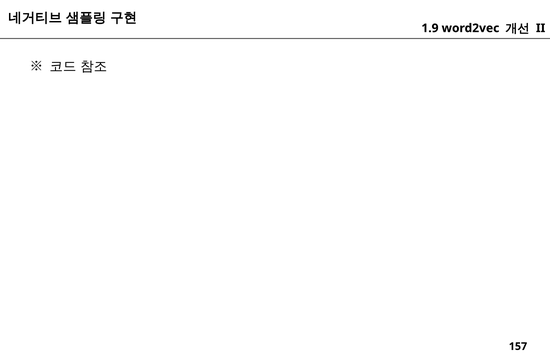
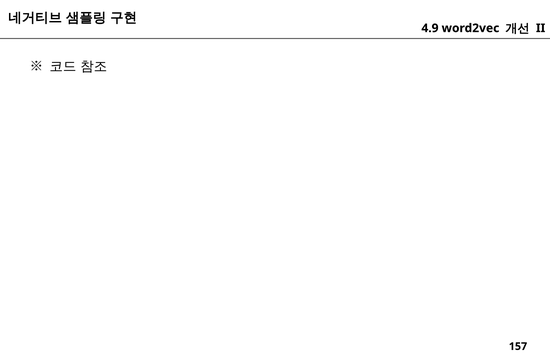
1.9: 1.9 -> 4.9
